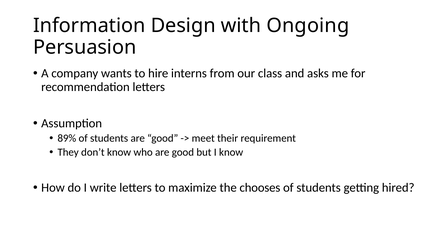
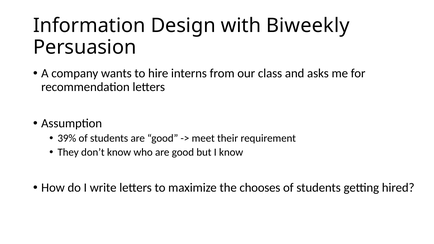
Ongoing: Ongoing -> Biweekly
89%: 89% -> 39%
